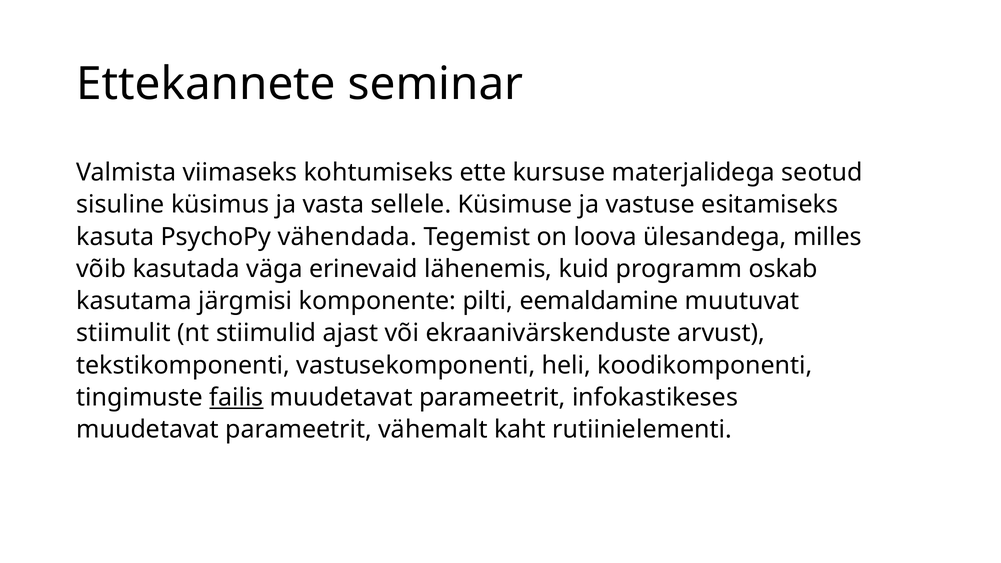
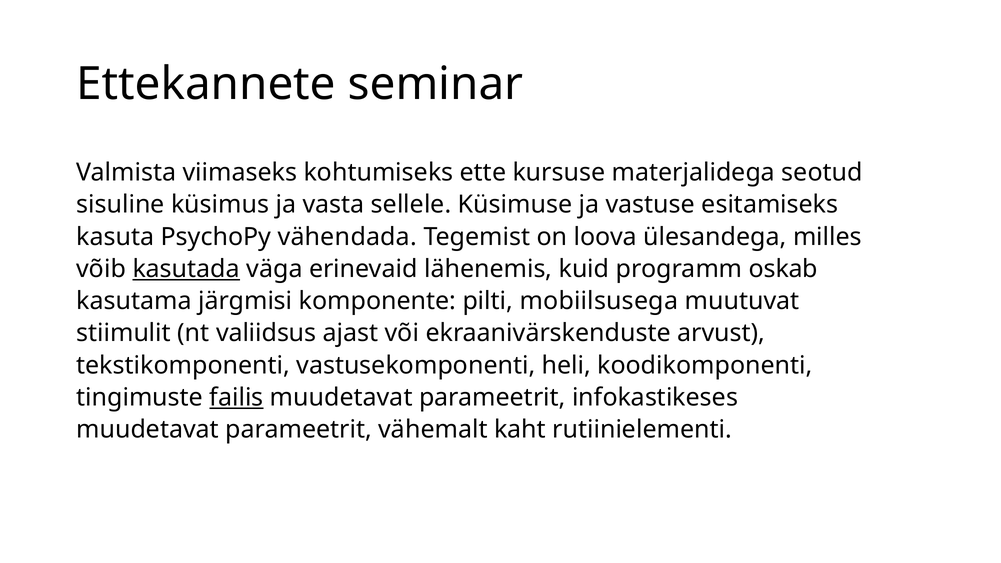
kasutada underline: none -> present
eemaldamine: eemaldamine -> mobiilsusega
stiimulid: stiimulid -> valiidsus
